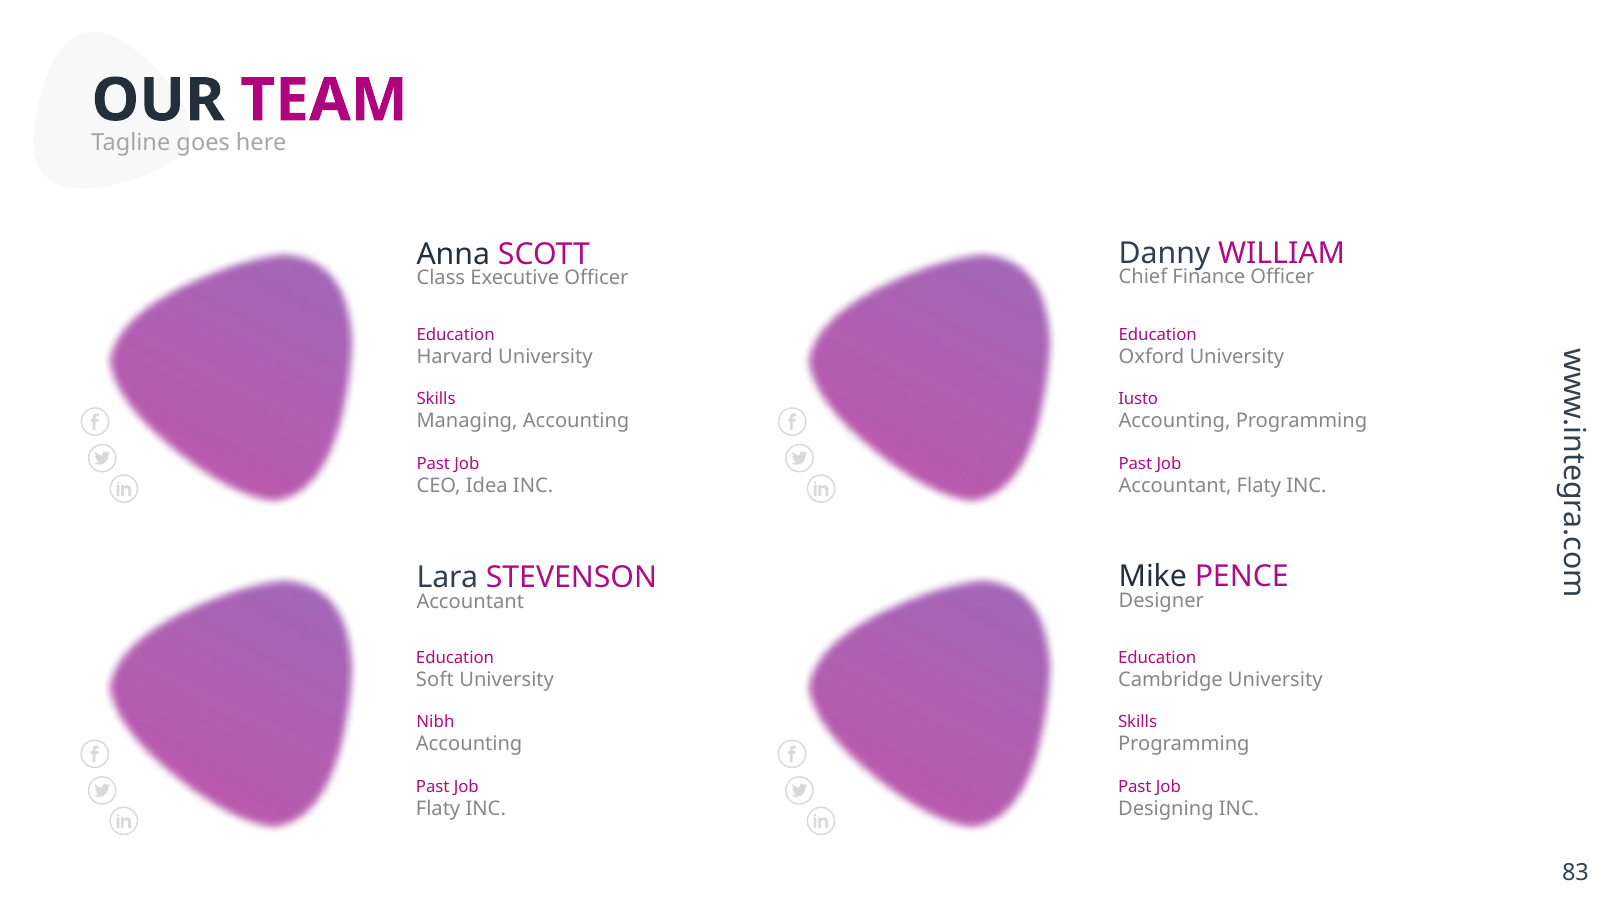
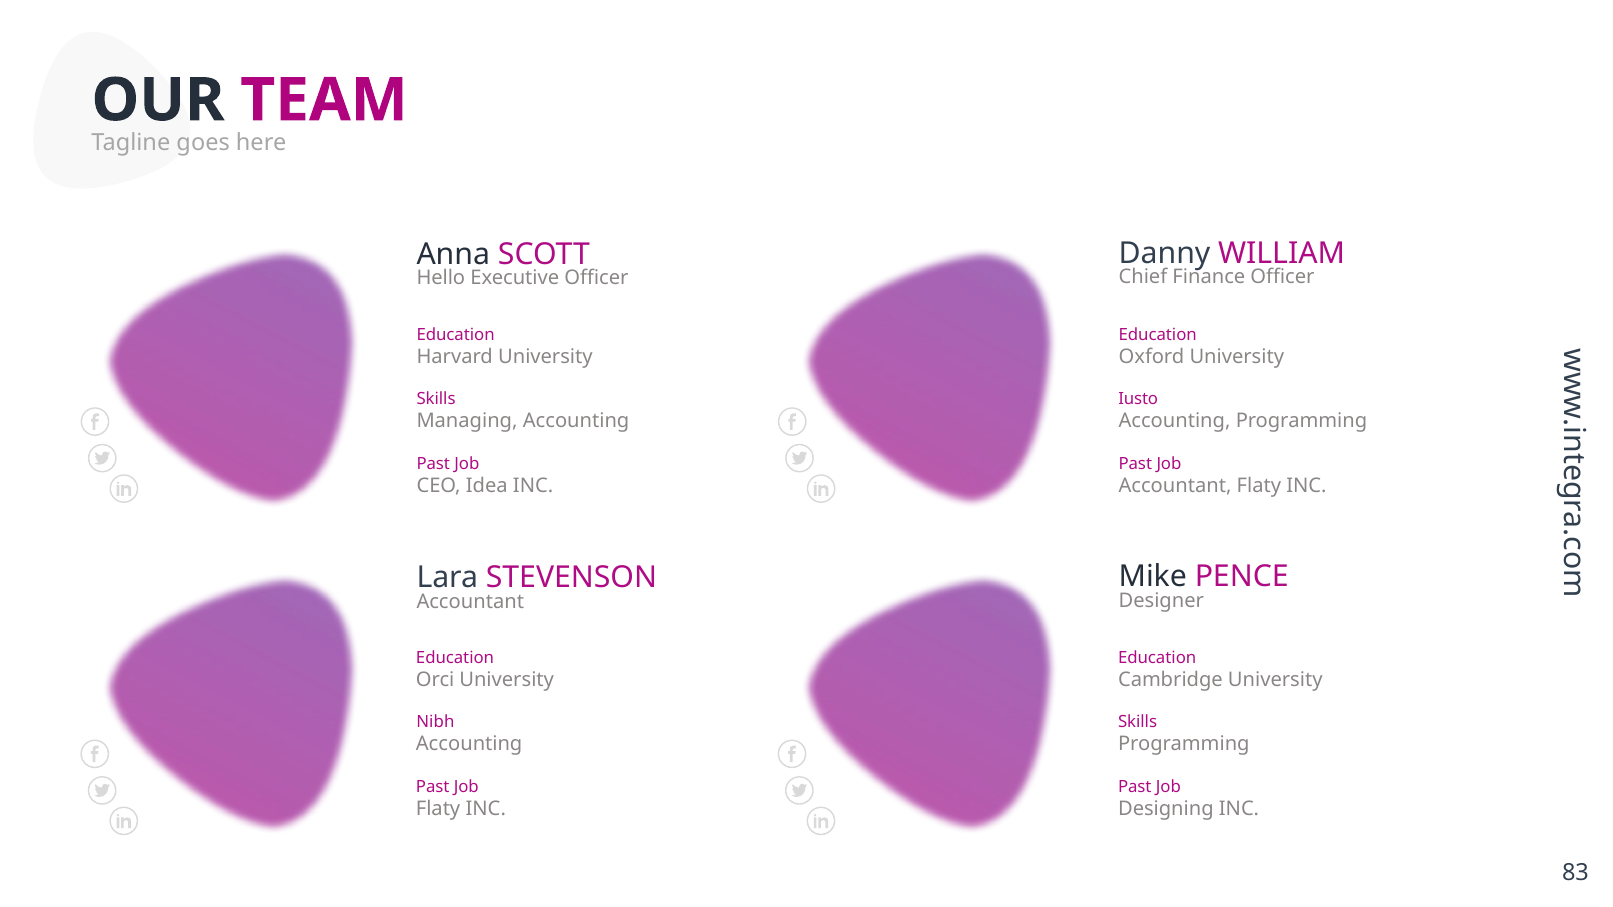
Class: Class -> Hello
Soft: Soft -> Orci
